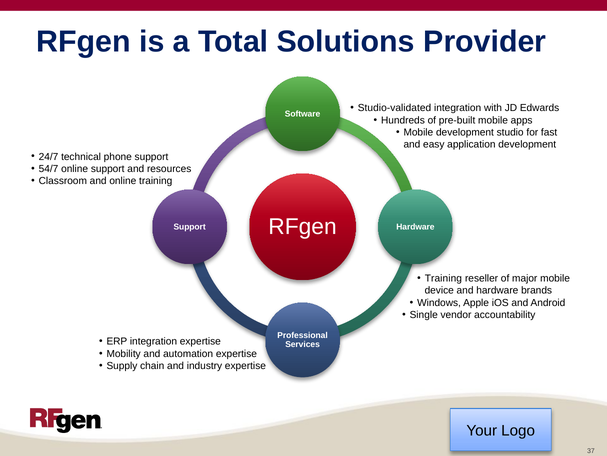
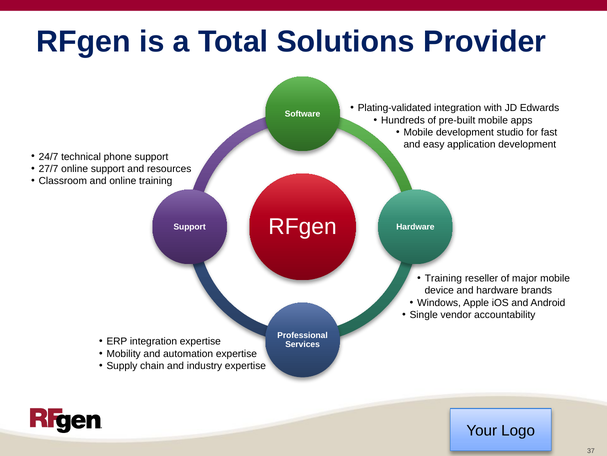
Studio-validated: Studio-validated -> Plating-validated
54/7: 54/7 -> 27/7
